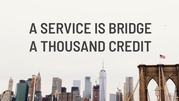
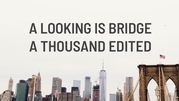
SERVICE: SERVICE -> LOOKING
CREDIT: CREDIT -> EDITED
